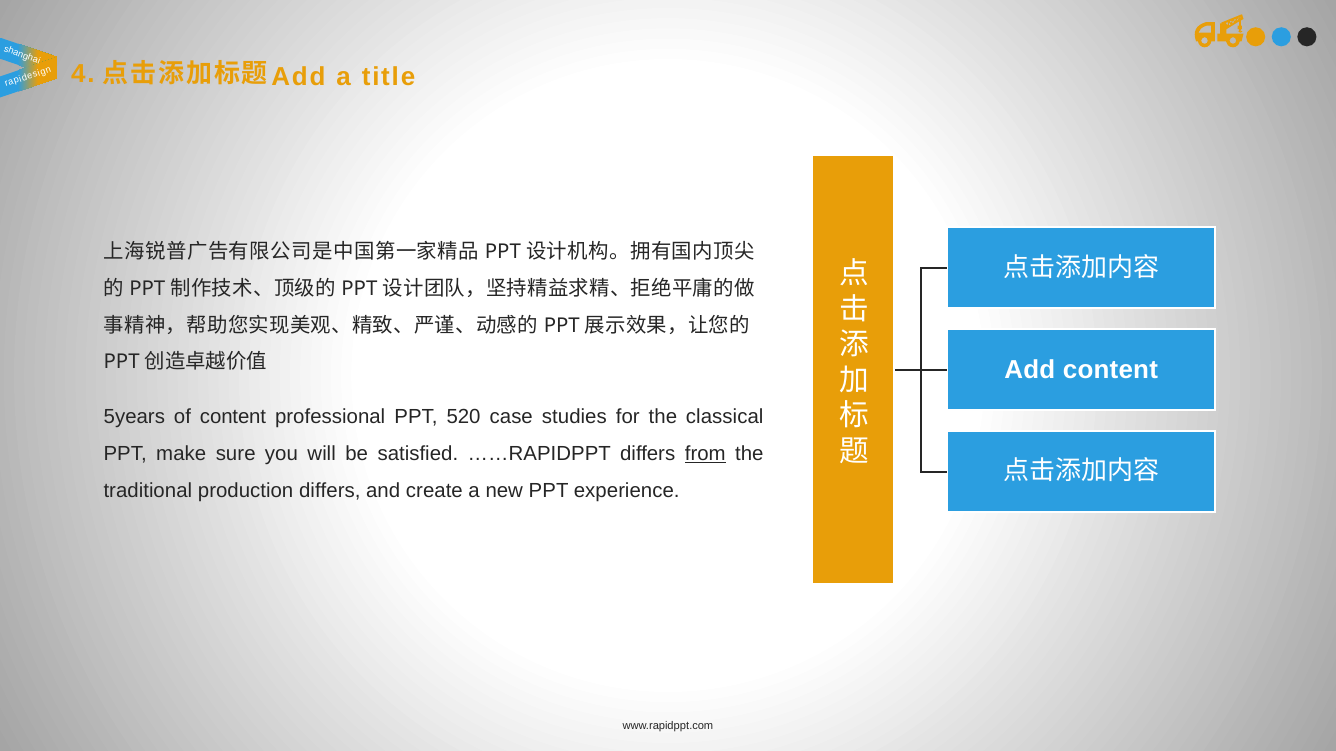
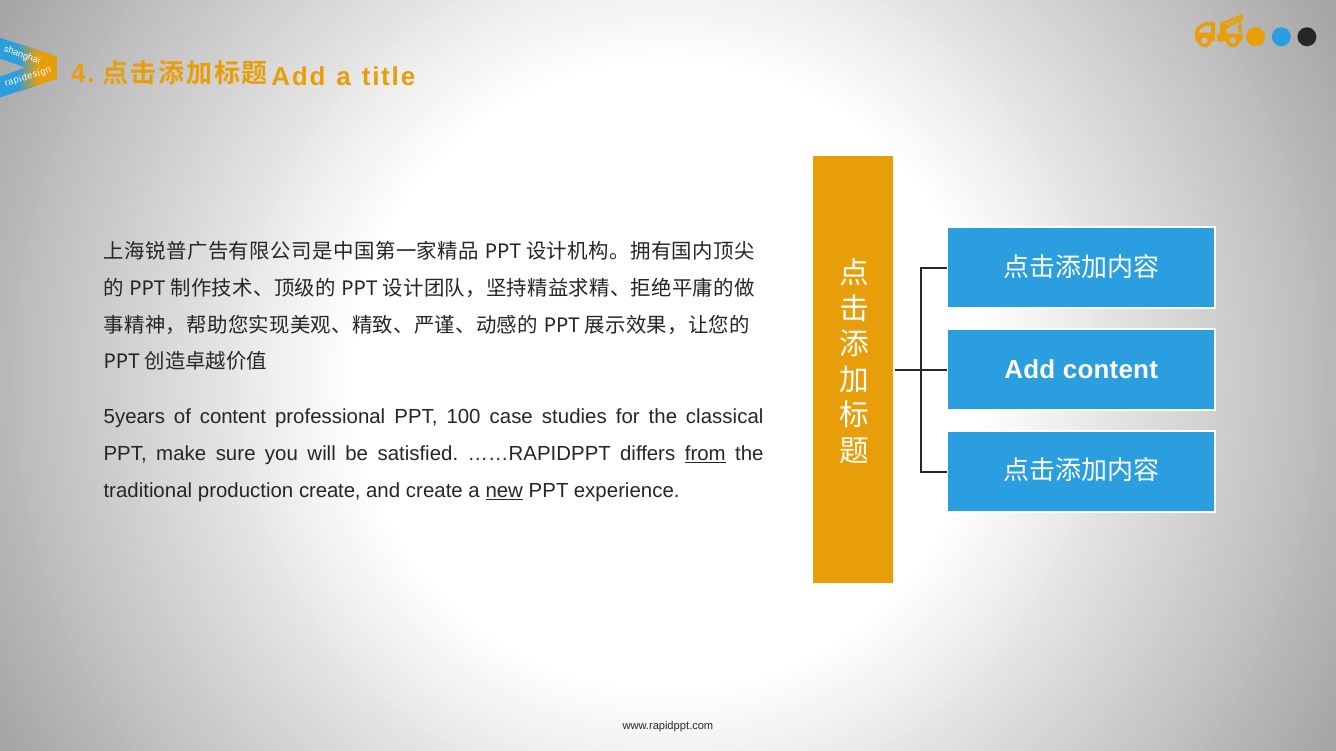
520: 520 -> 100
production differs: differs -> create
new underline: none -> present
